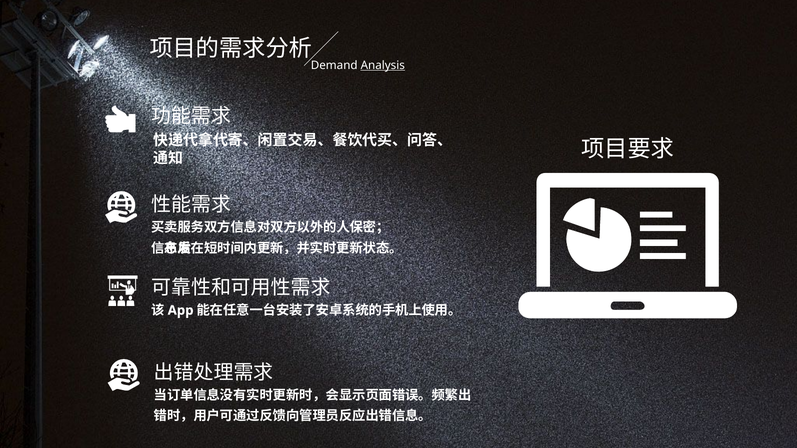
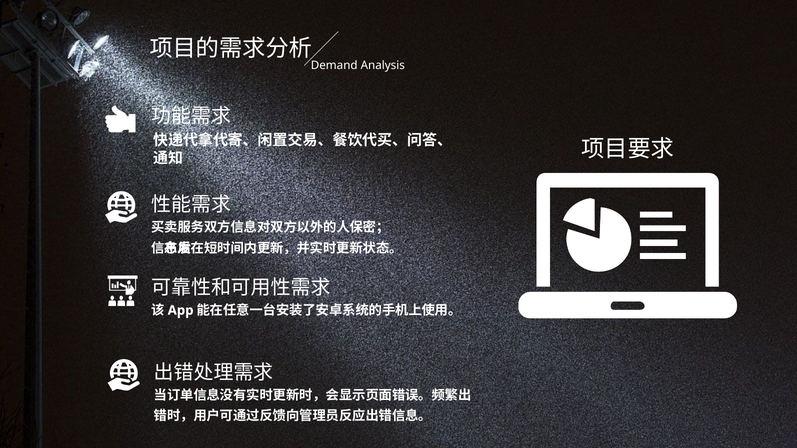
Analysis underline: present -> none
